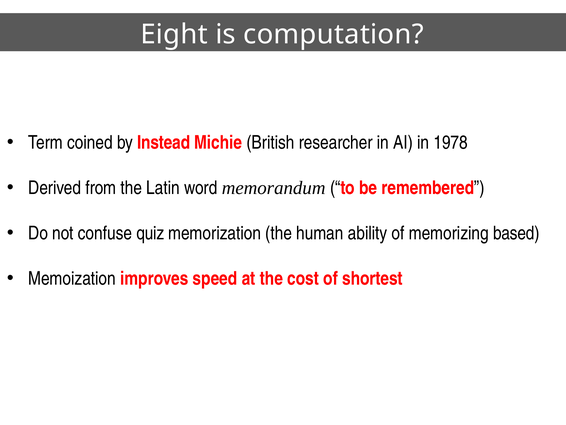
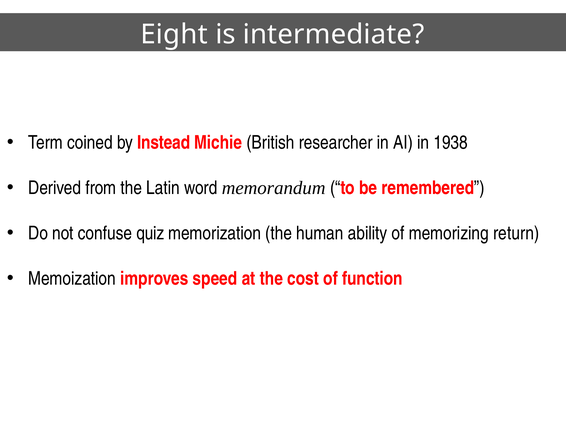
computation: computation -> intermediate
1978: 1978 -> 1938
based: based -> return
shortest: shortest -> function
